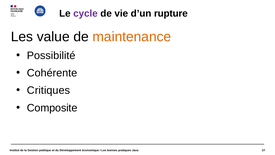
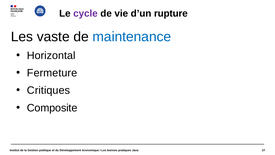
value: value -> vaste
maintenance colour: orange -> blue
Possibilité: Possibilité -> Horizontal
Cohérente: Cohérente -> Fermeture
